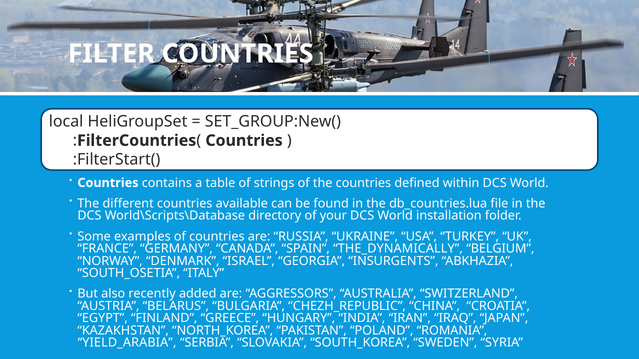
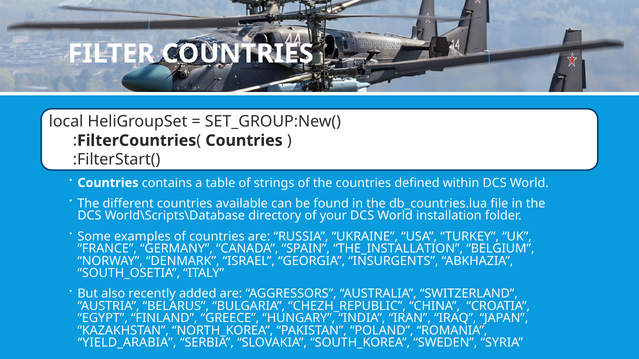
THE_DYNAMICALLY: THE_DYNAMICALLY -> THE_INSTALLATION
